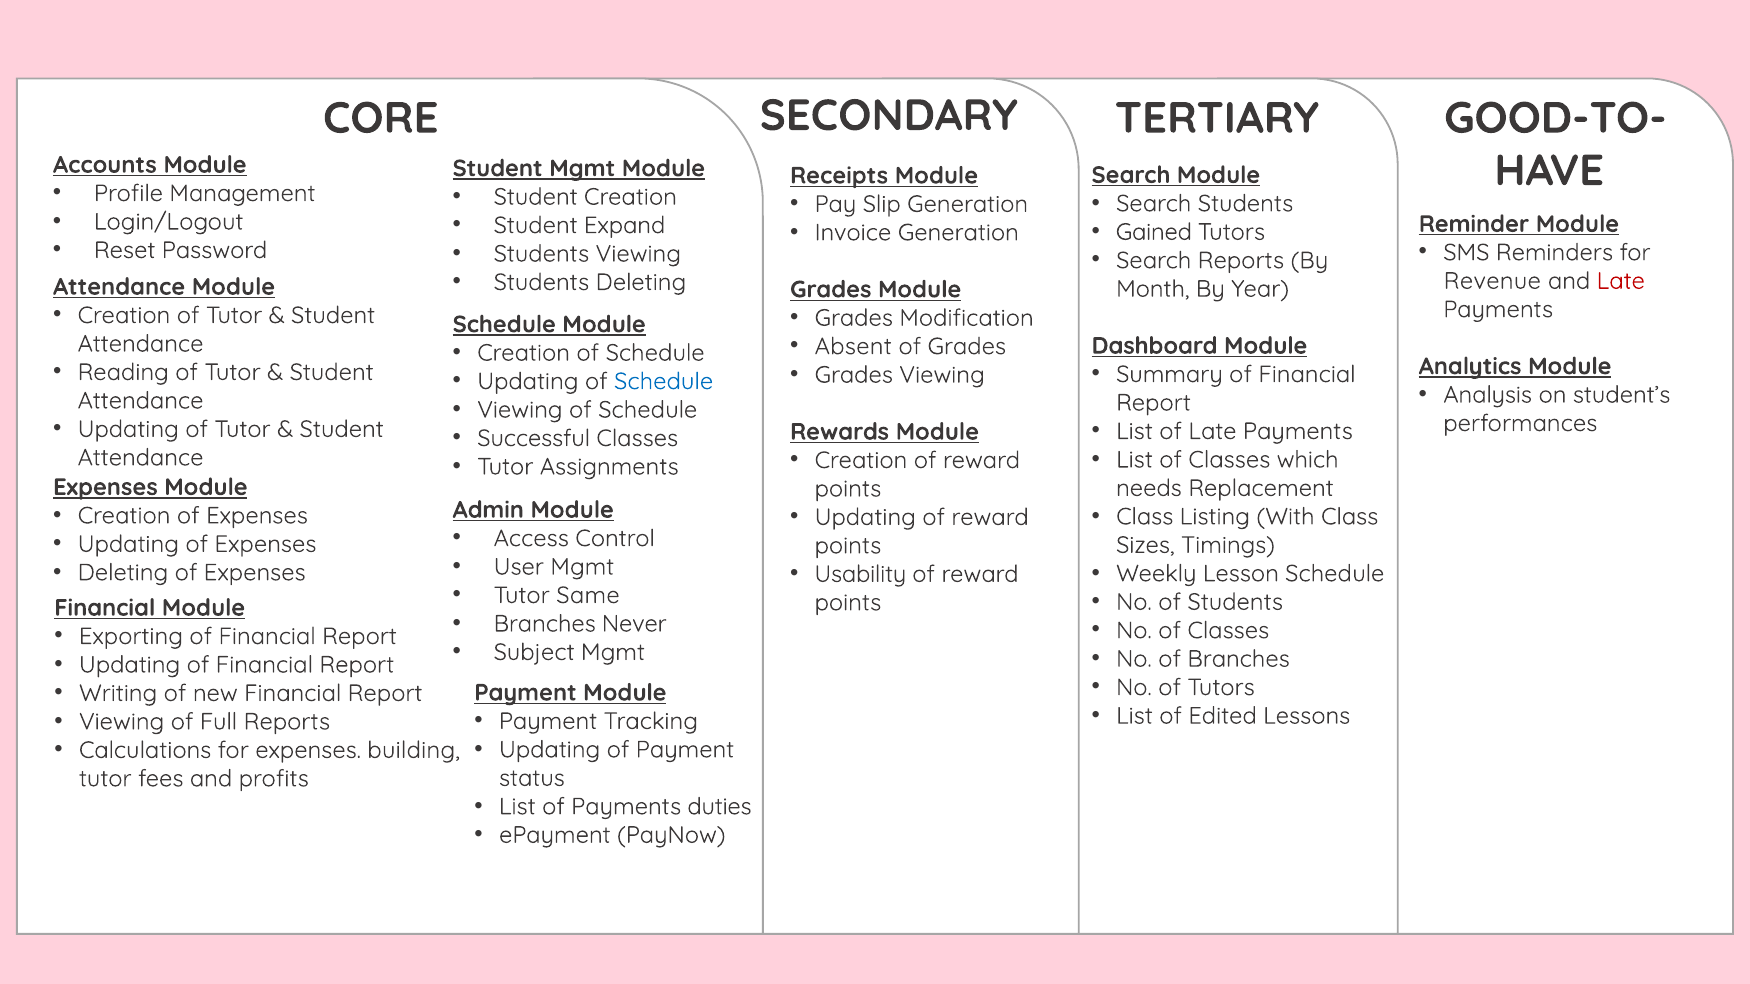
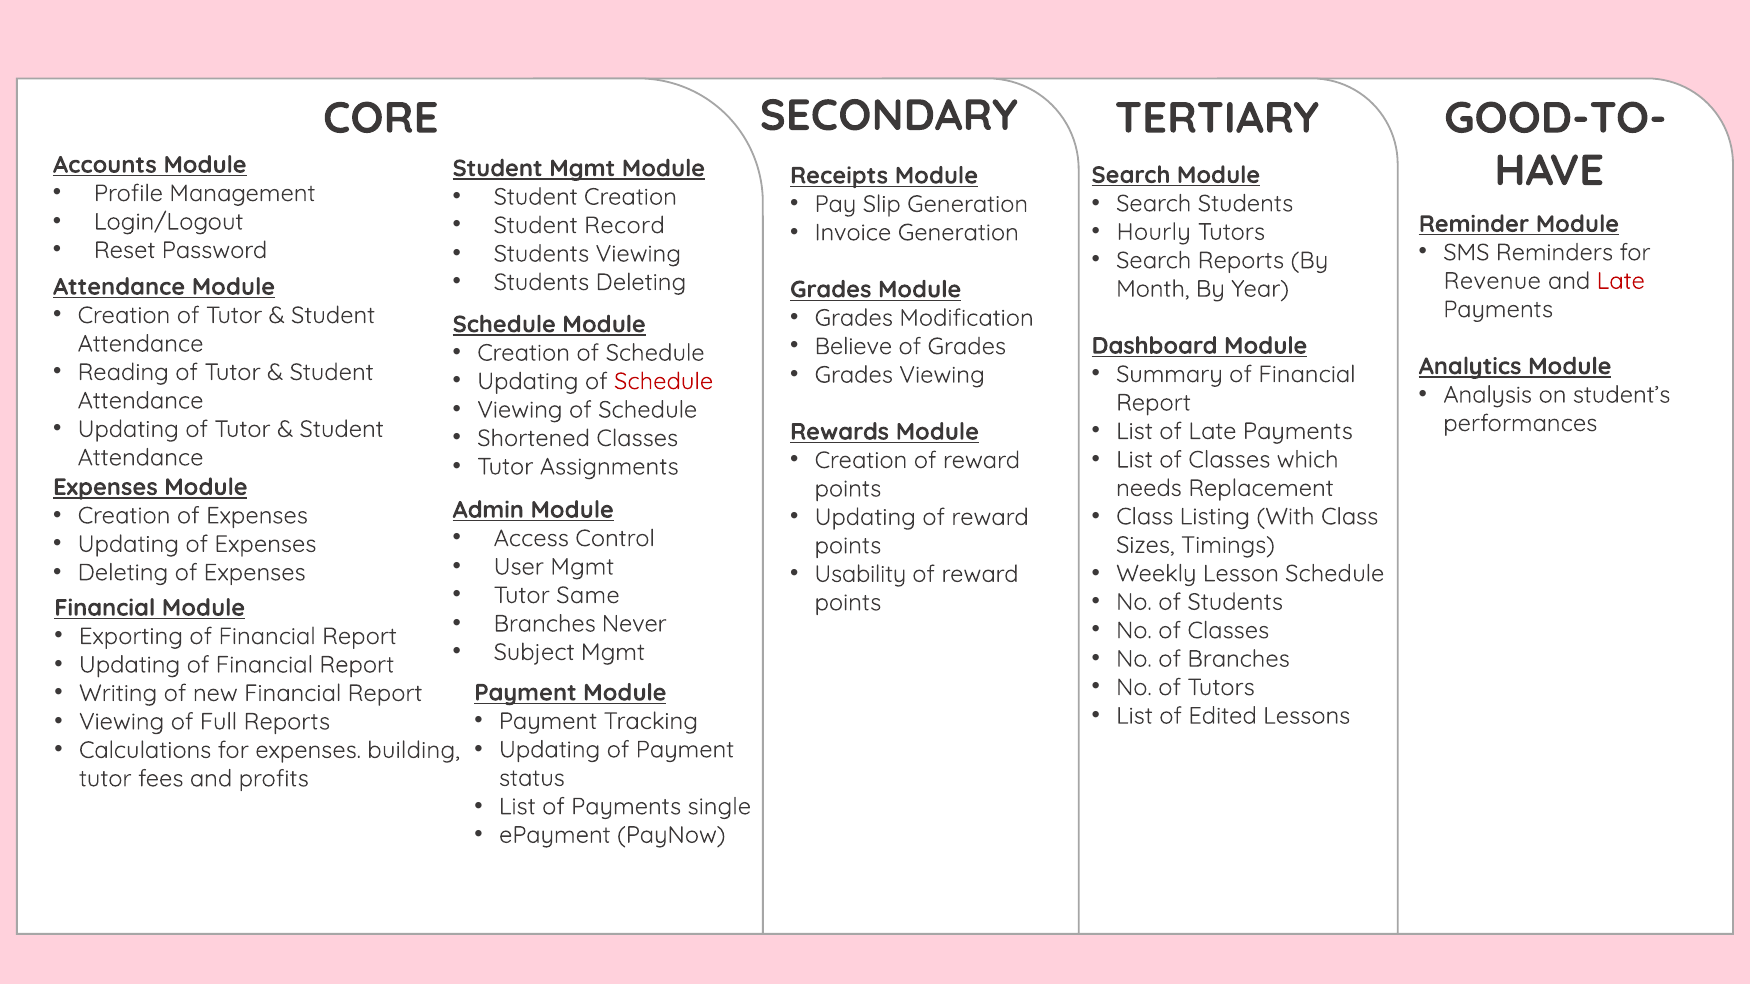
Expand: Expand -> Record
Gained: Gained -> Hourly
Absent: Absent -> Believe
Schedule at (664, 381) colour: blue -> red
Successful: Successful -> Shortened
duties: duties -> single
